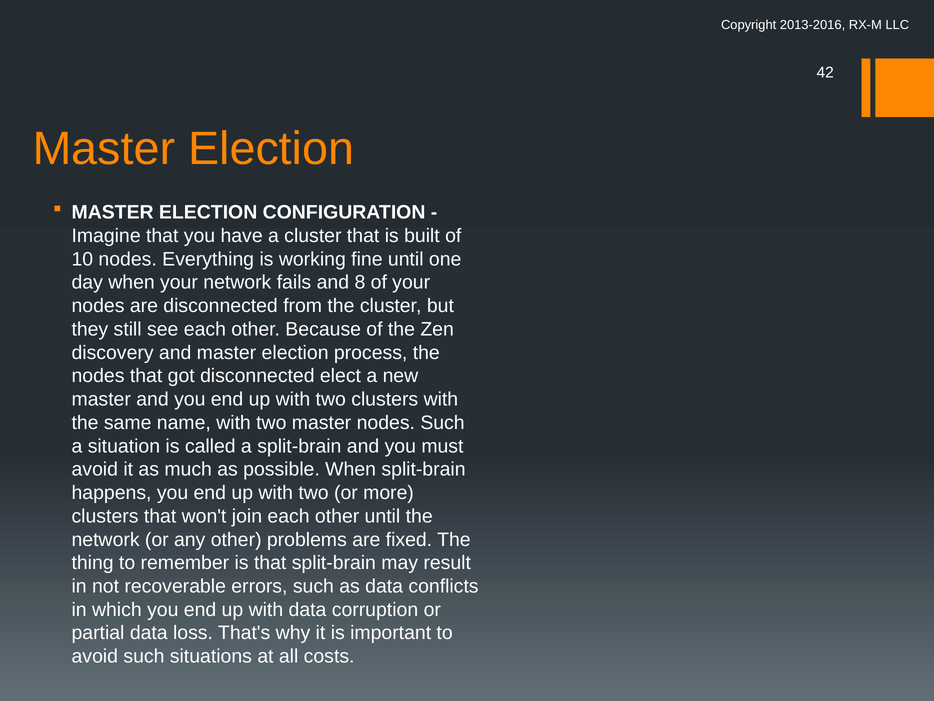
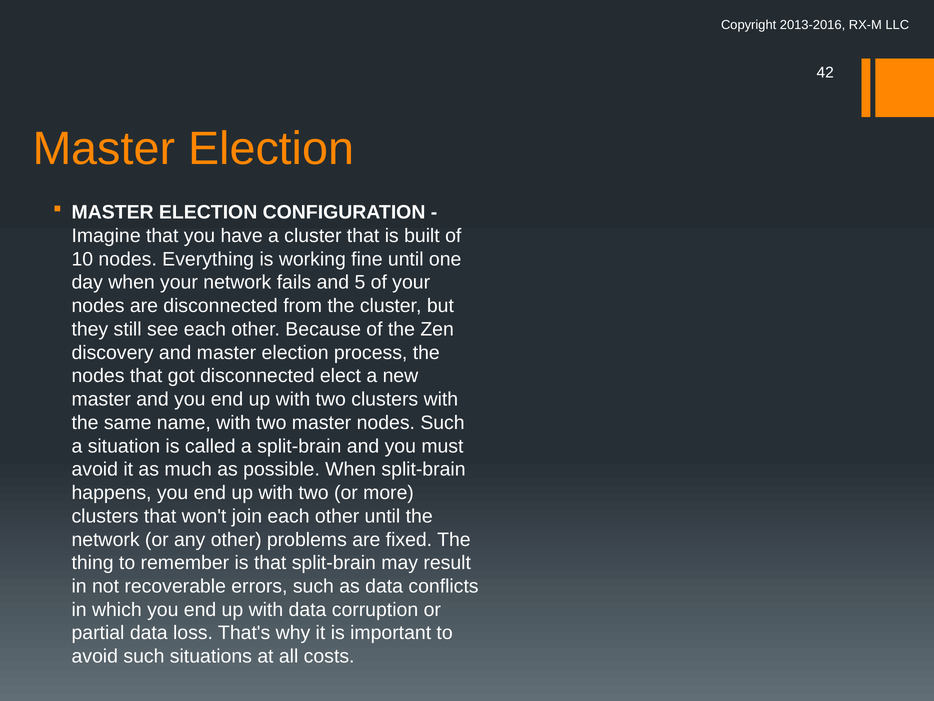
8: 8 -> 5
